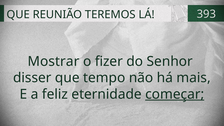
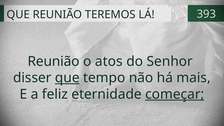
Mostrar at (53, 61): Mostrar -> Reunião
fizer: fizer -> atos
que at (67, 78) underline: none -> present
